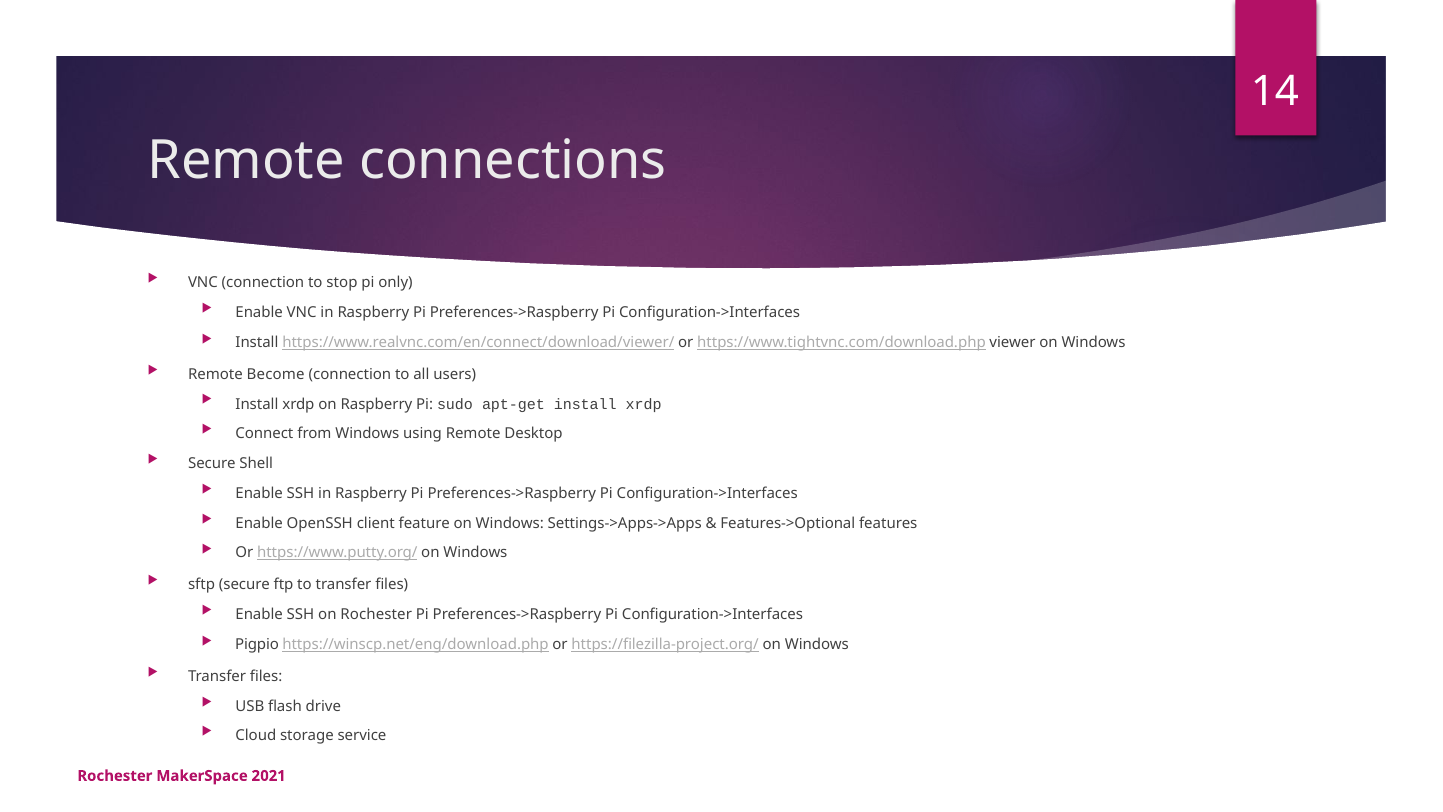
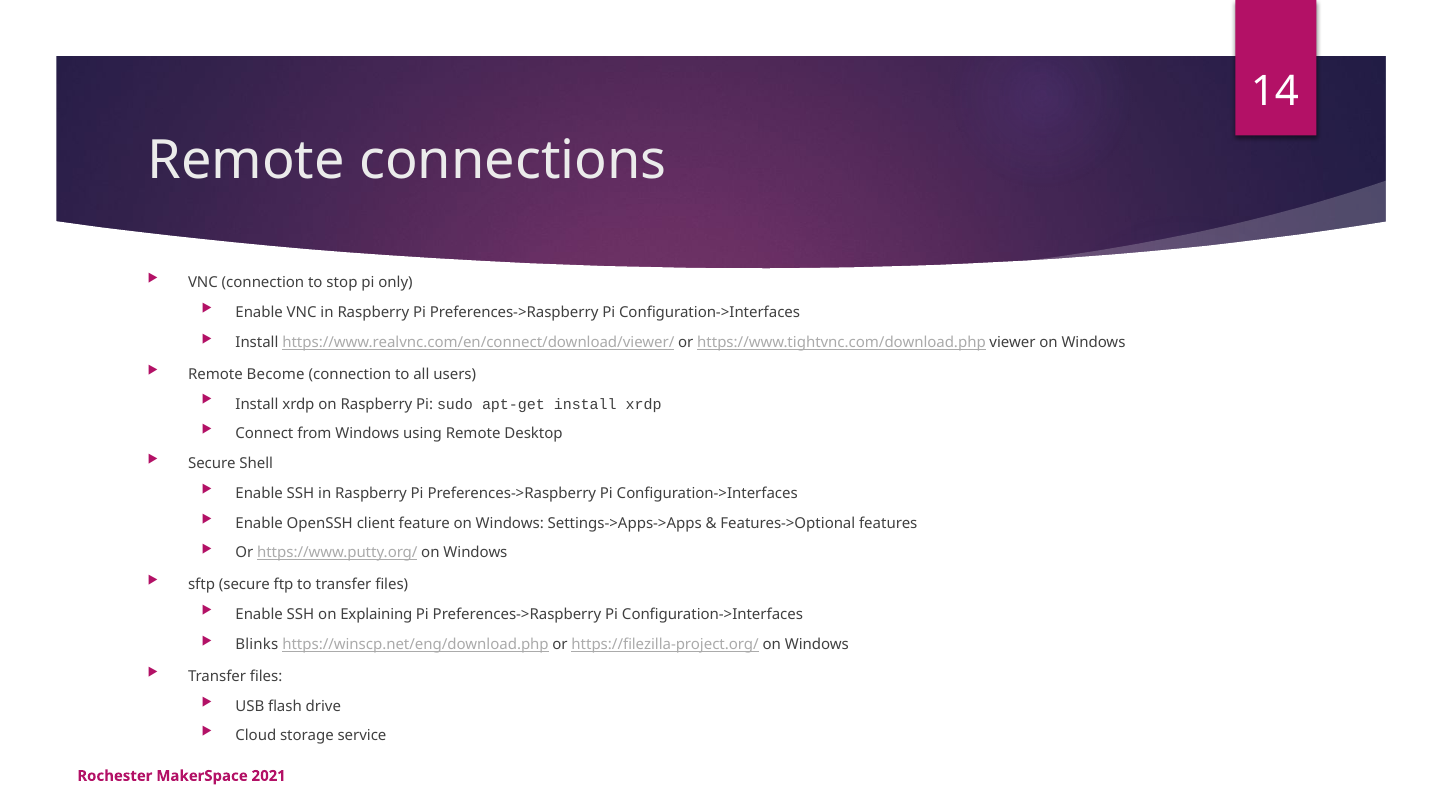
on Rochester: Rochester -> Explaining
Pigpio: Pigpio -> Blinks
